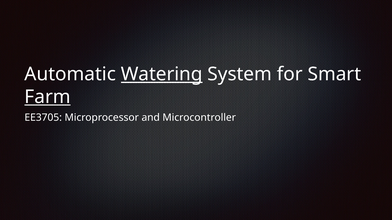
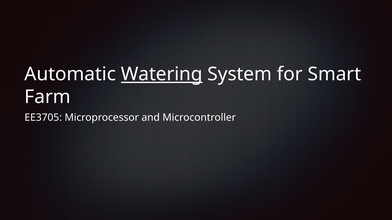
Farm underline: present -> none
